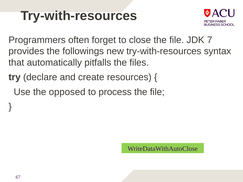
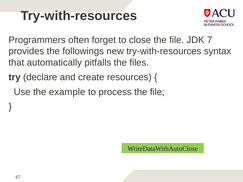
opposed: opposed -> example
